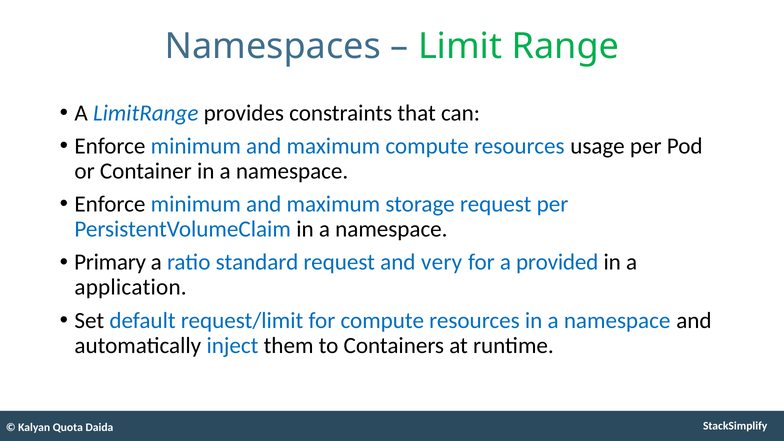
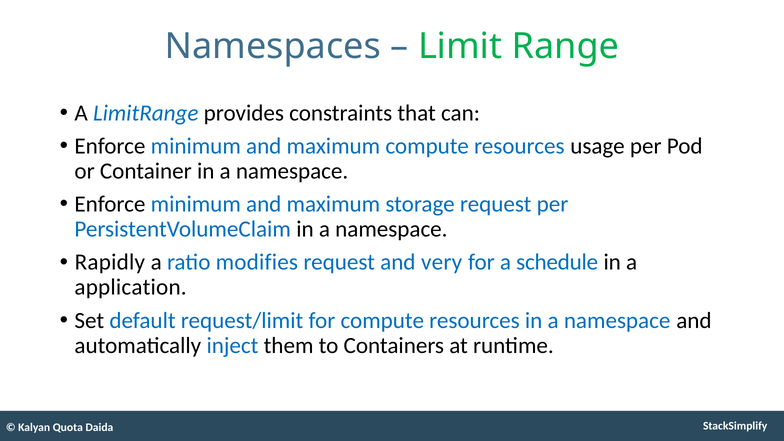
Primary: Primary -> Rapidly
standard: standard -> modifies
provided: provided -> schedule
